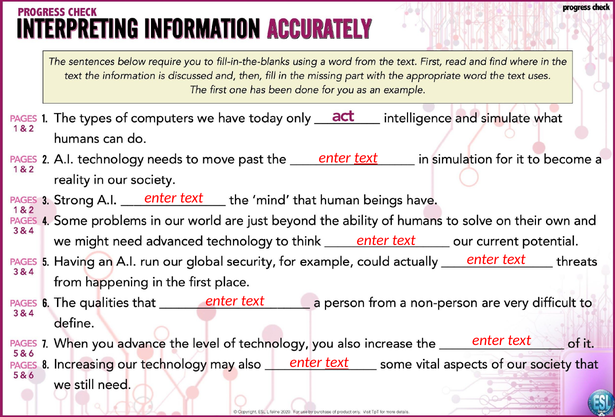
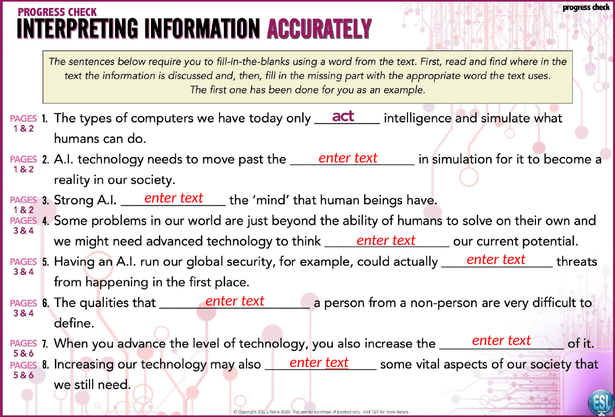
text at (366, 158) underline: present -> none
